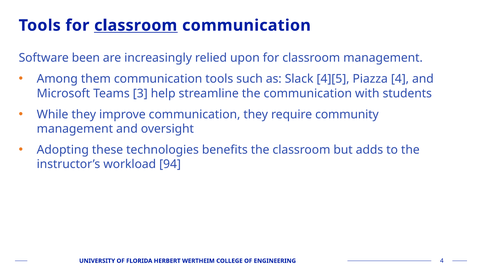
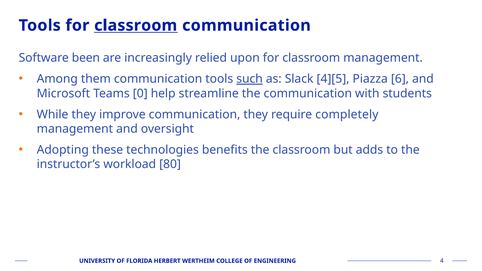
such underline: none -> present
Piazza 4: 4 -> 6
3: 3 -> 0
community: community -> completely
94: 94 -> 80
